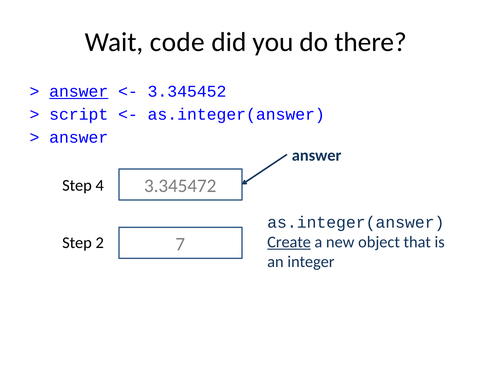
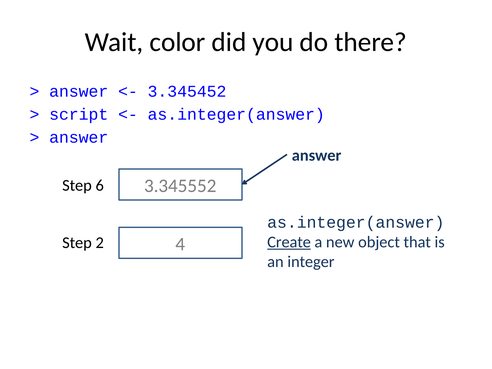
code: code -> color
answer at (79, 91) underline: present -> none
3.345472: 3.345472 -> 3.345552
4: 4 -> 6
7: 7 -> 4
